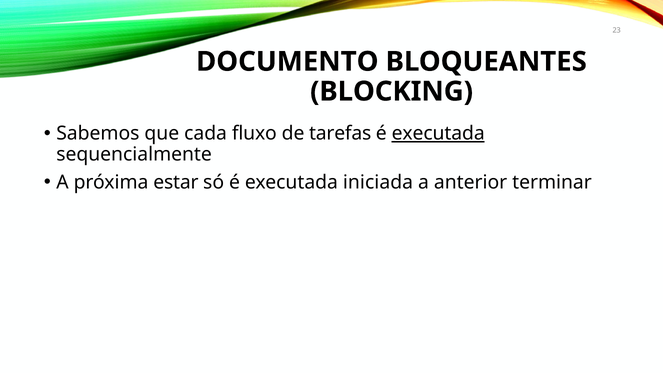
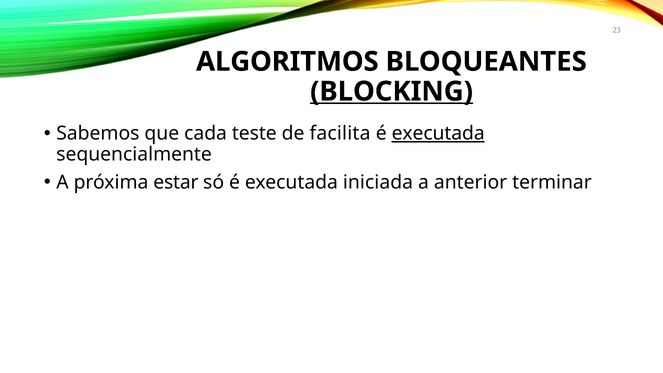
DOCUMENTO: DOCUMENTO -> ALGORITMOS
BLOCKING underline: none -> present
fluxo: fluxo -> teste
tarefas: tarefas -> facilita
